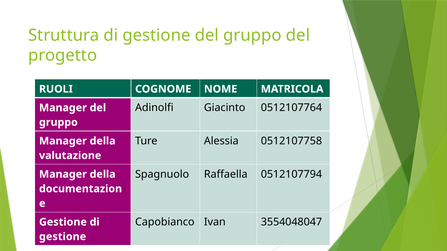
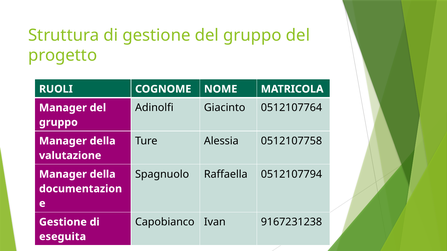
3554048047: 3554048047 -> 9167231238
gestione at (63, 237): gestione -> eseguita
